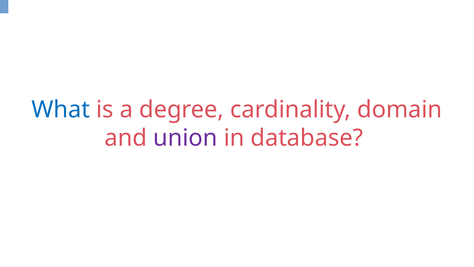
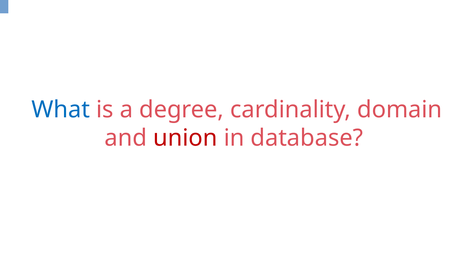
union colour: purple -> red
